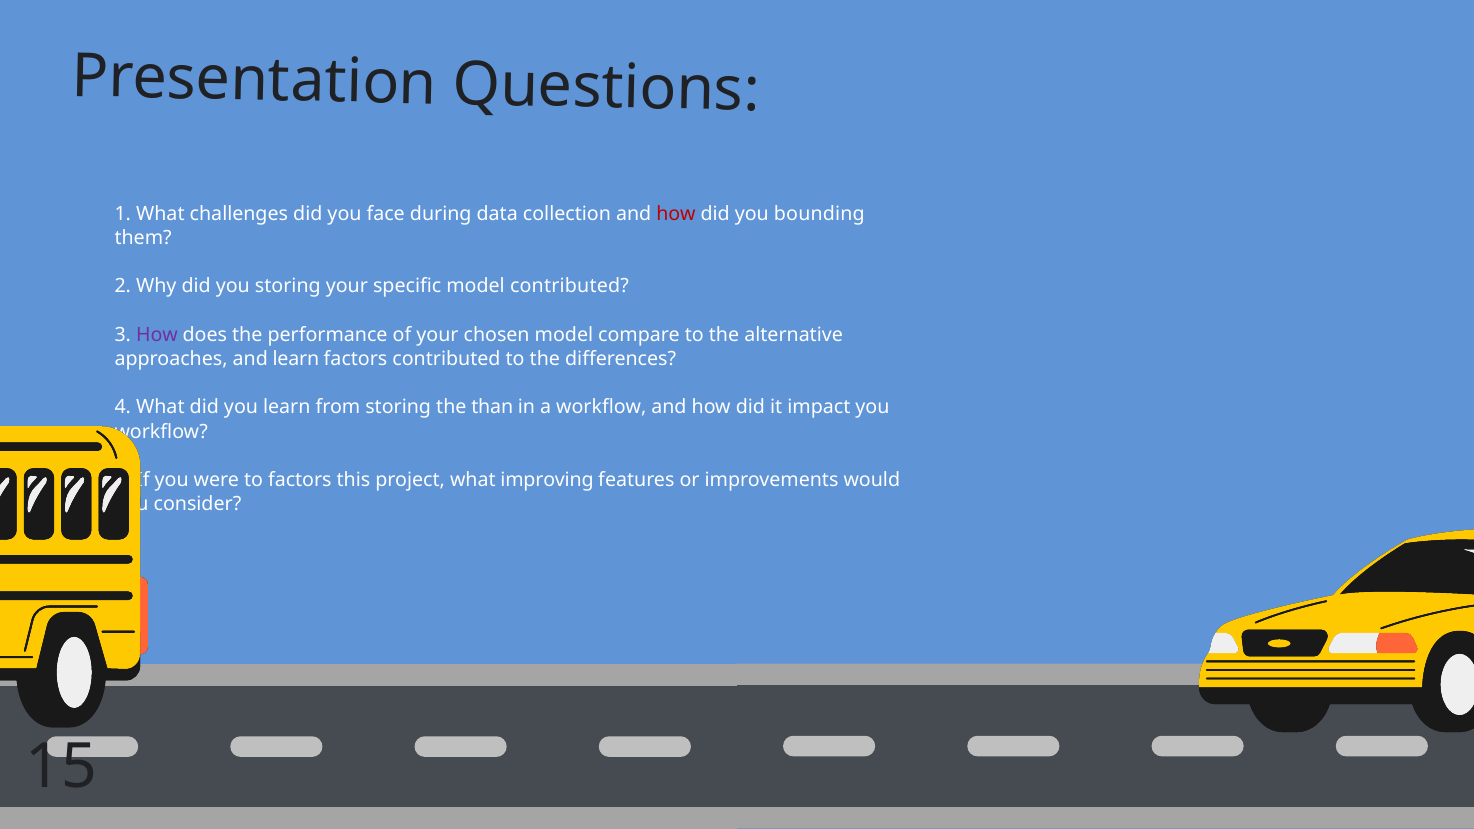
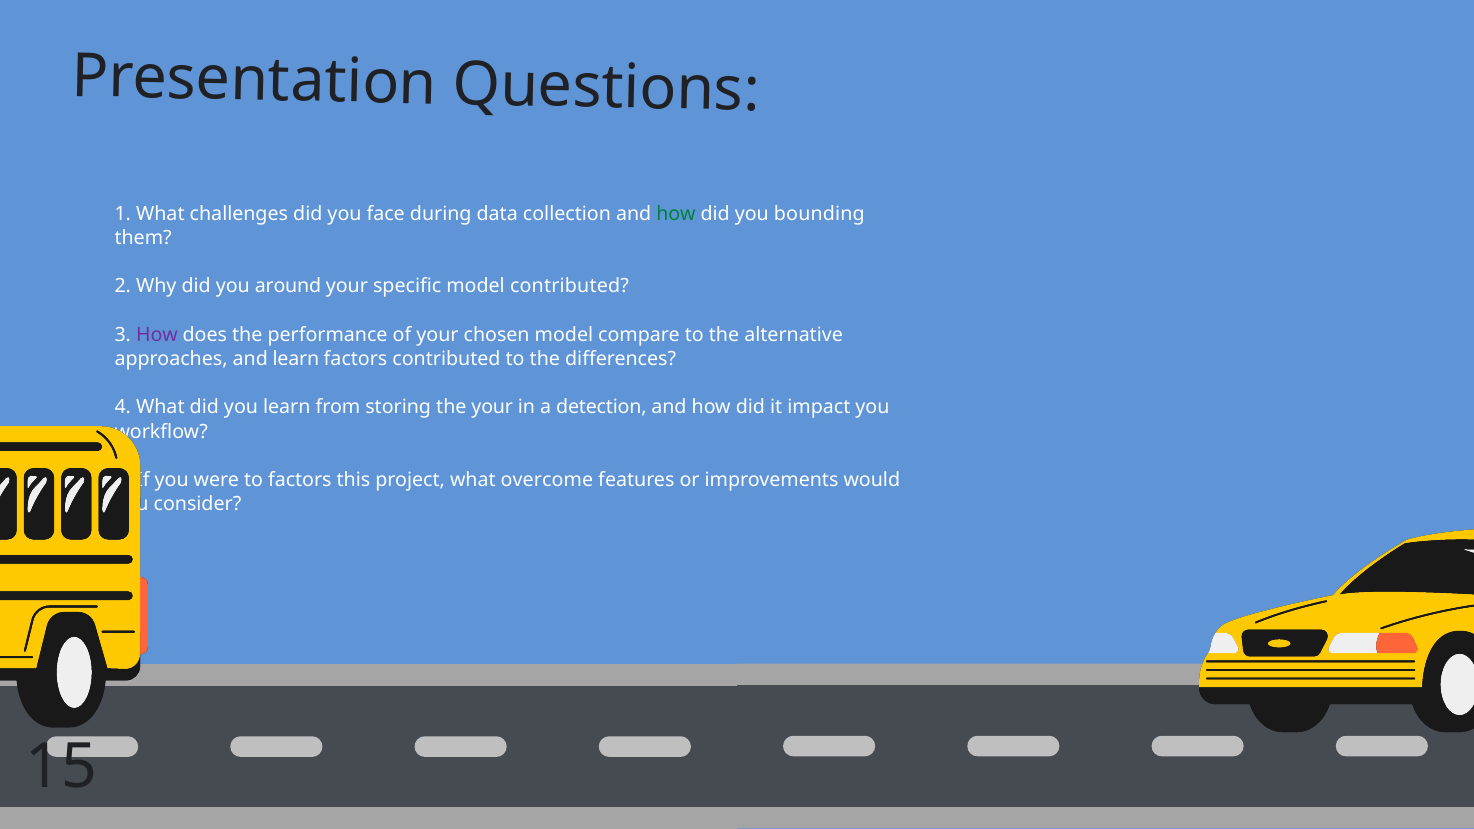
how at (676, 214) colour: red -> green
you storing: storing -> around
the than: than -> your
a workflow: workflow -> detection
improving: improving -> overcome
